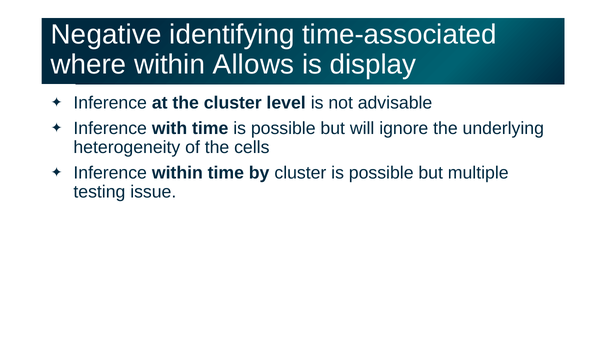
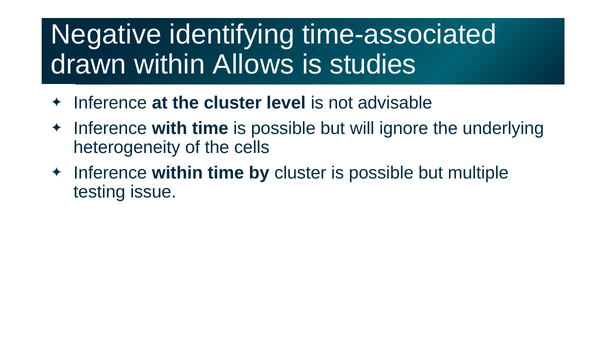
where: where -> drawn
display: display -> studies
